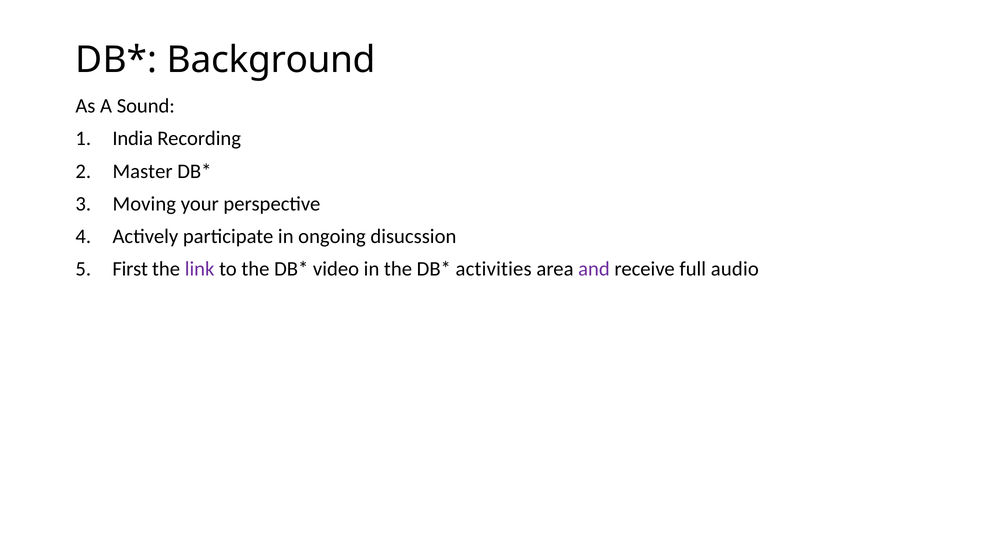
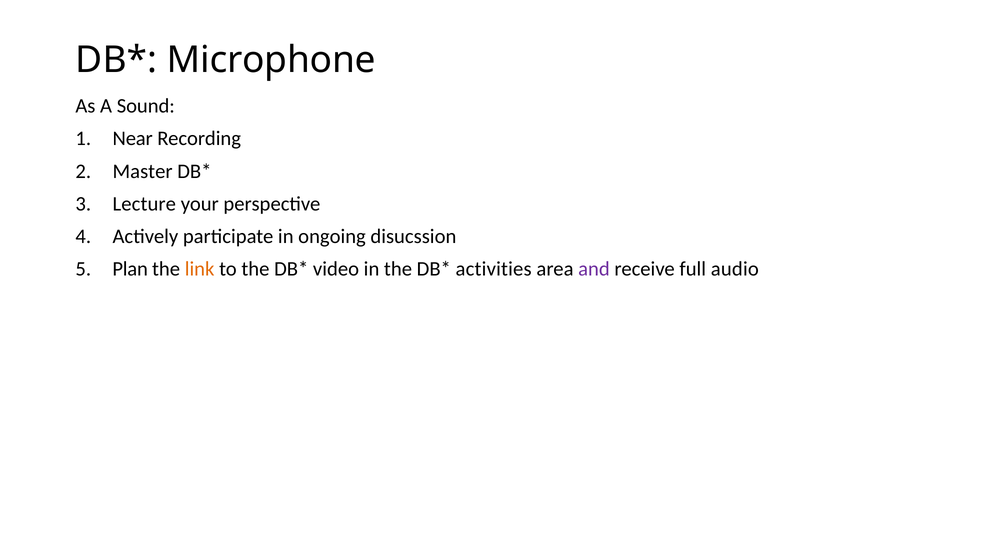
Background: Background -> Microphone
India: India -> Near
Moving: Moving -> Lecture
First: First -> Plan
link colour: purple -> orange
